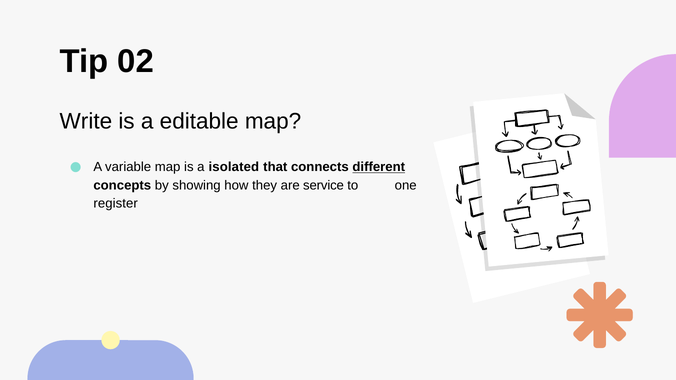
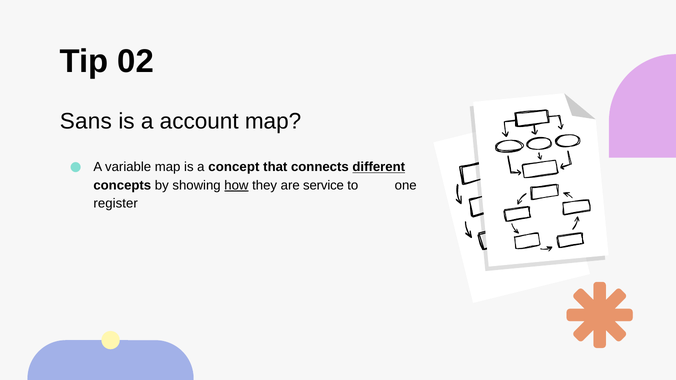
Write: Write -> Sans
editable: editable -> account
isolated: isolated -> concept
how underline: none -> present
